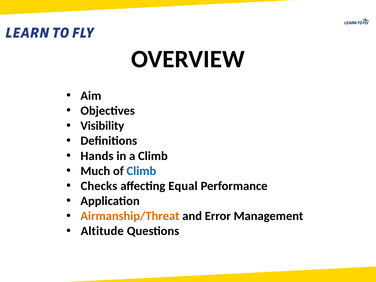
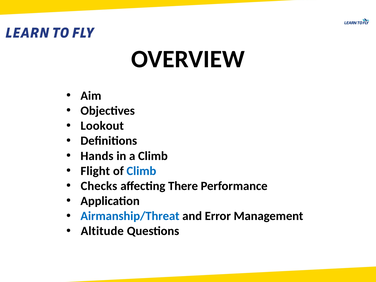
Visibility: Visibility -> Lookout
Much: Much -> Flight
Equal: Equal -> There
Airmanship/Threat colour: orange -> blue
